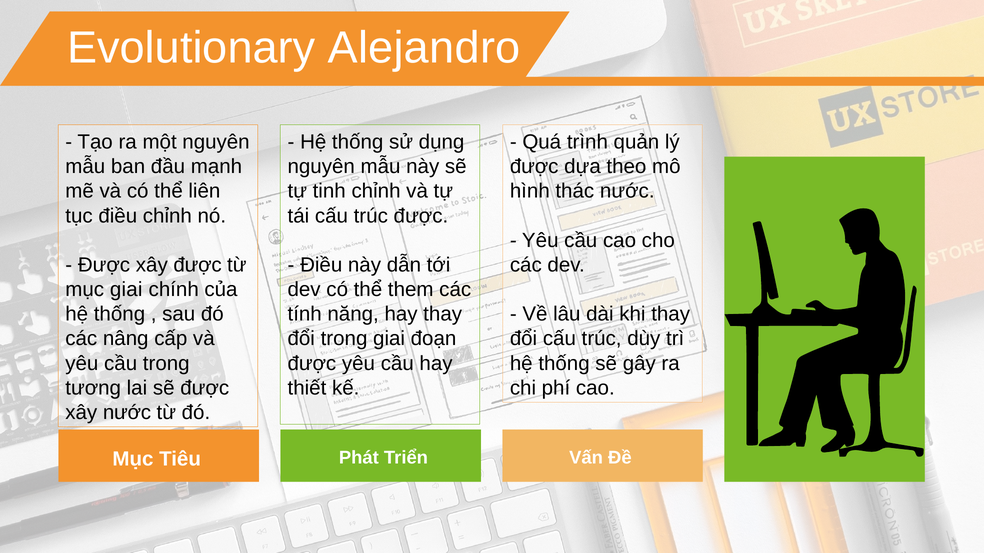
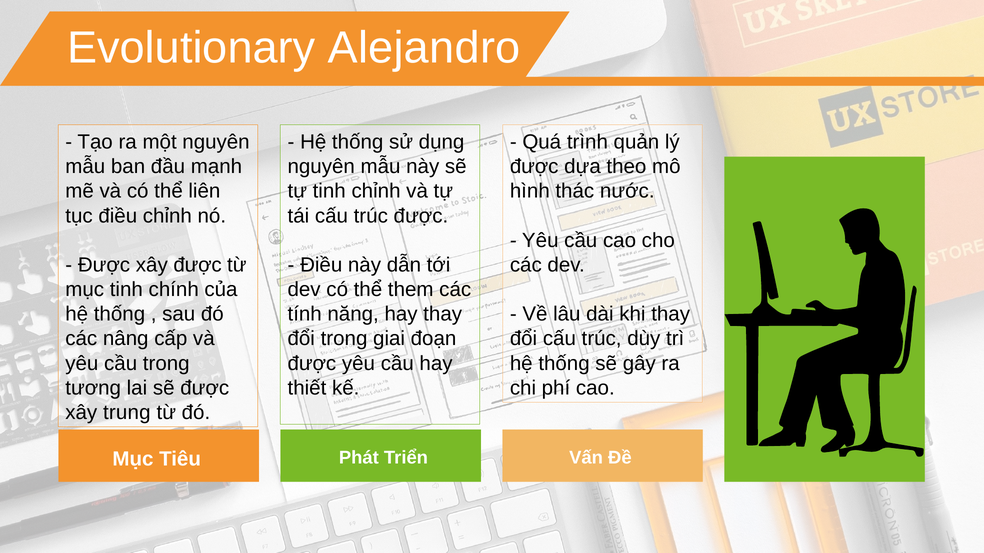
mục giai: giai -> tinh
xây nước: nước -> trung
